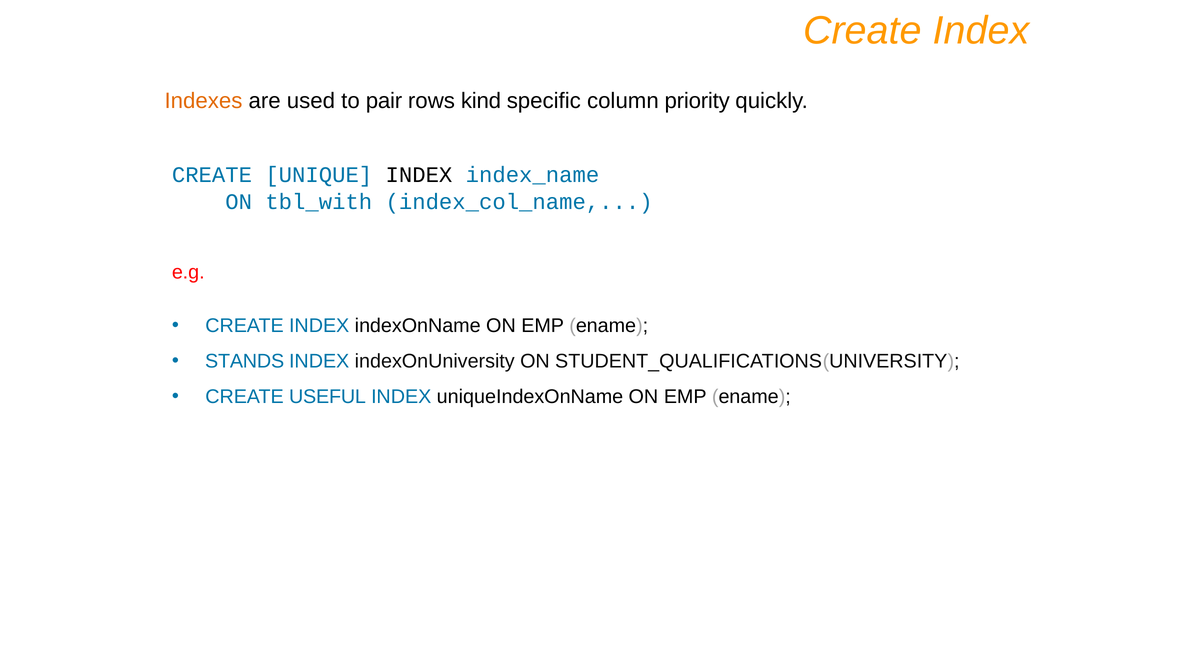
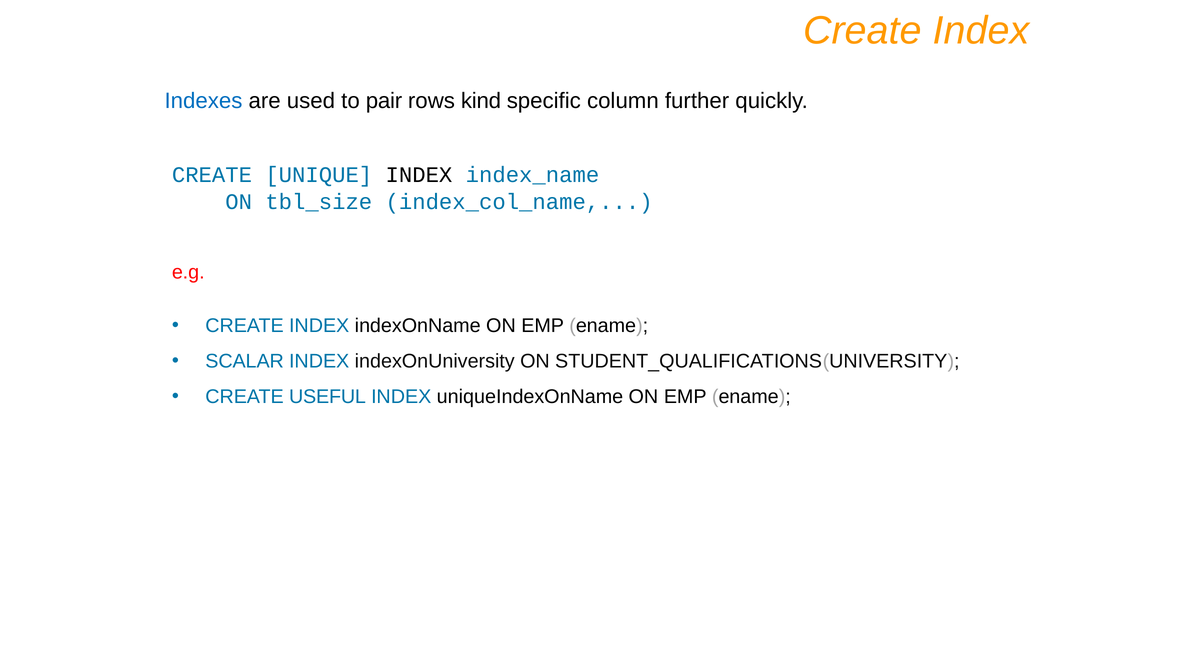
Indexes colour: orange -> blue
priority: priority -> further
tbl_with: tbl_with -> tbl_size
STANDS: STANDS -> SCALAR
